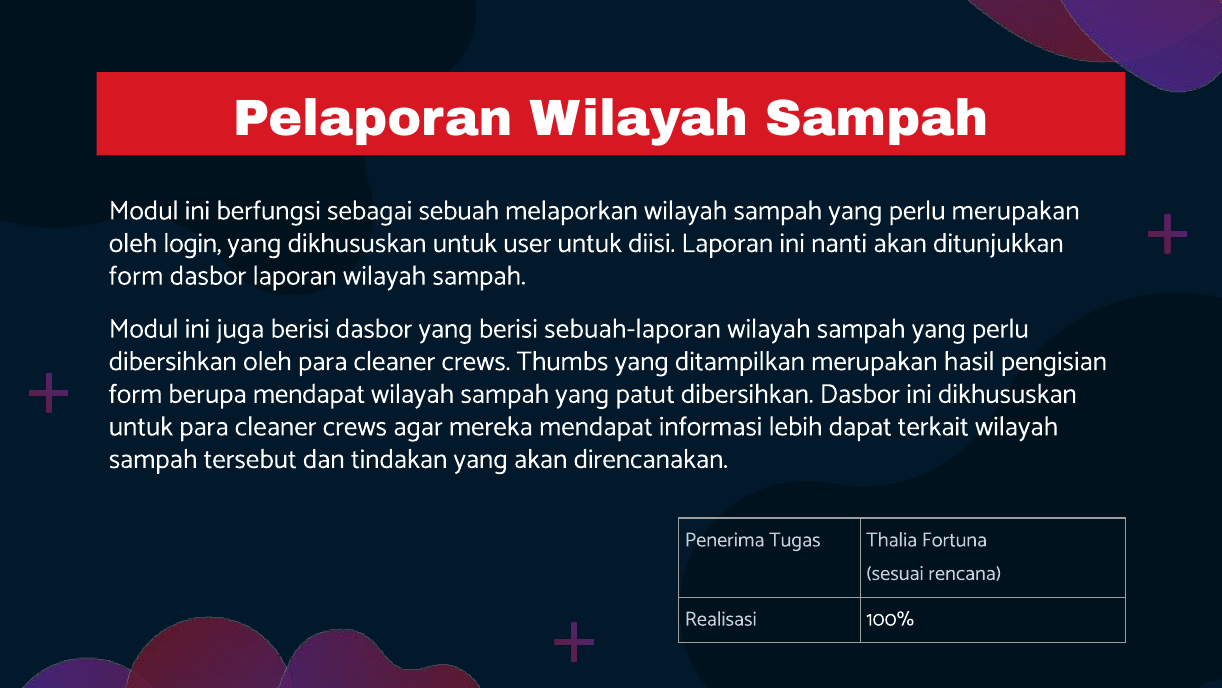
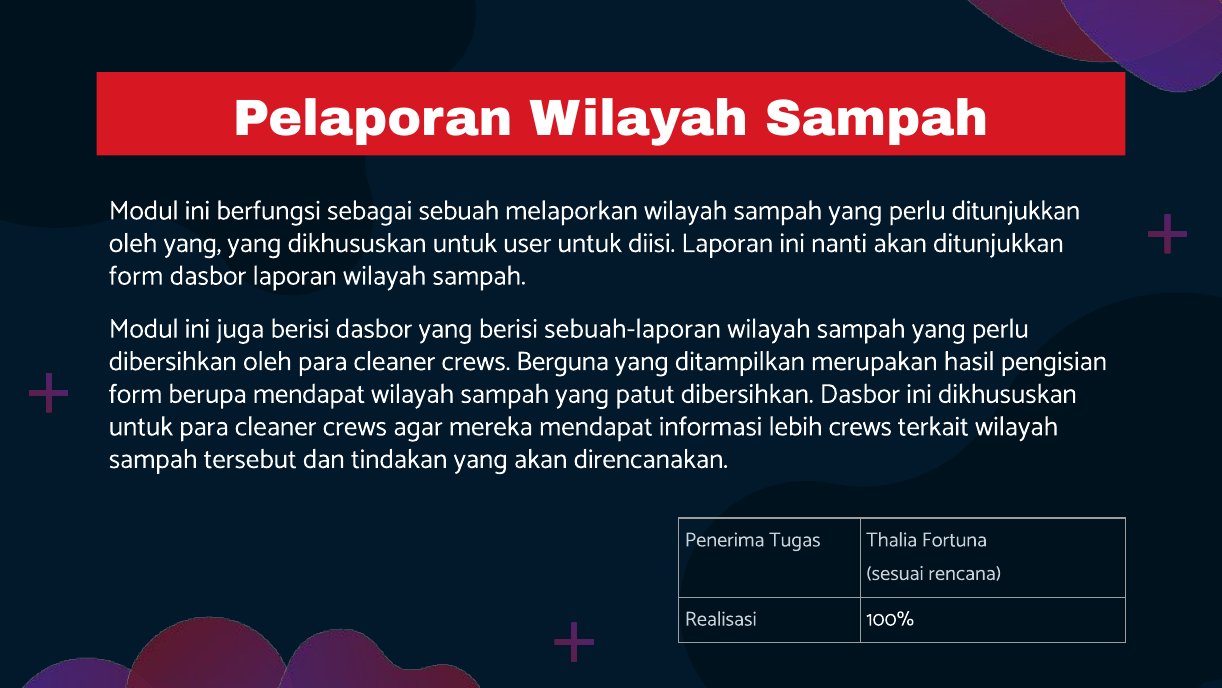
perlu merupakan: merupakan -> ditunjukkan
oleh login: login -> yang
Thumbs: Thumbs -> Berguna
lebih dapat: dapat -> crews
